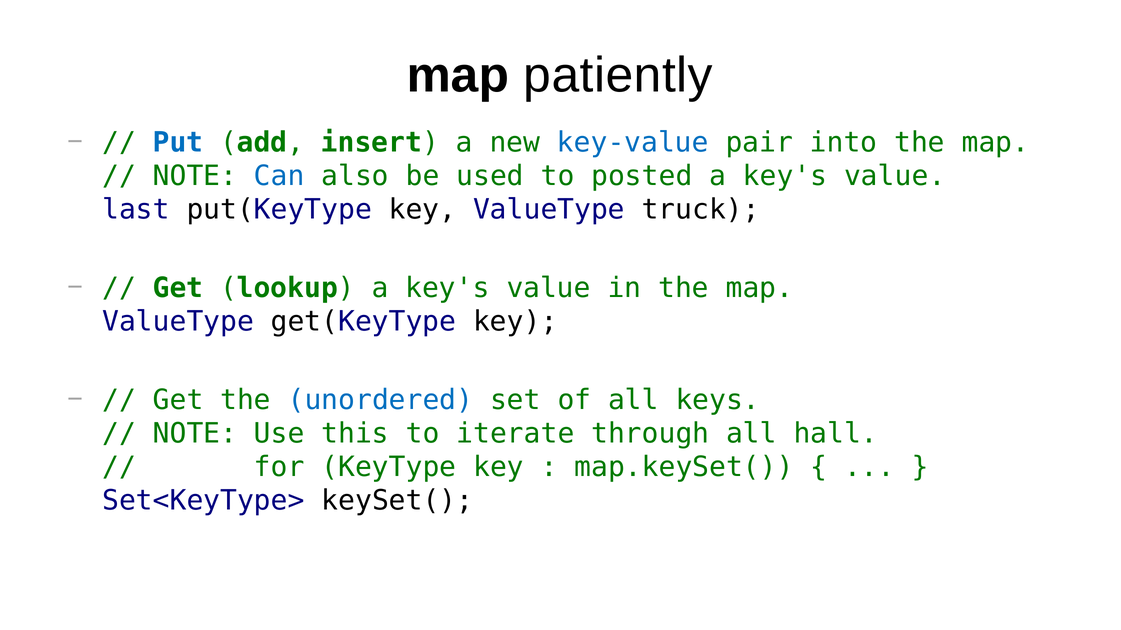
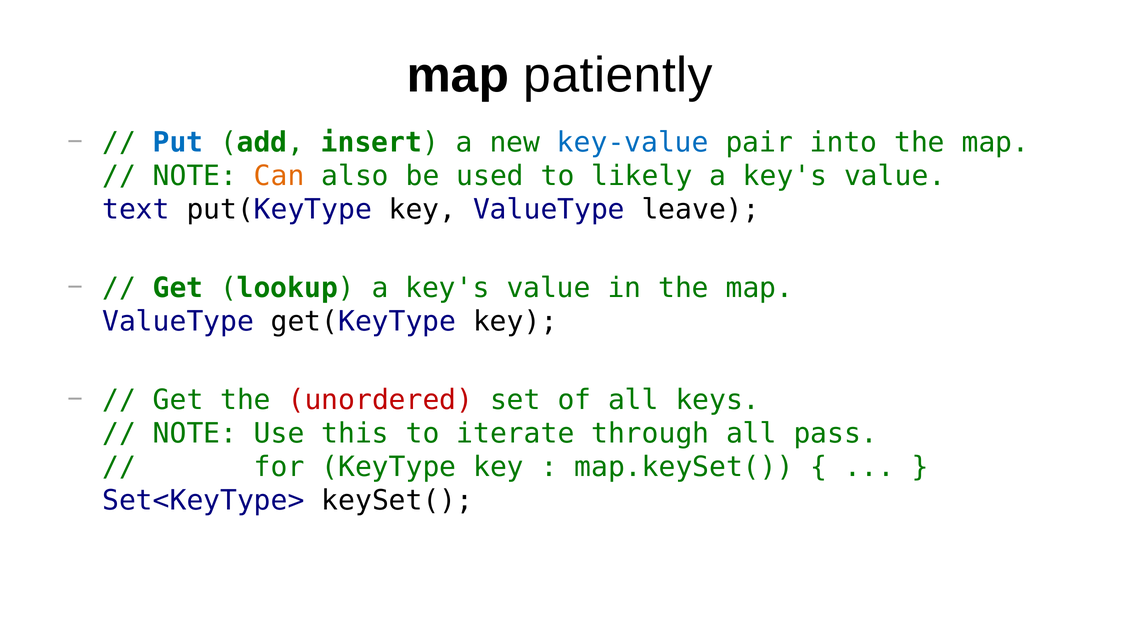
Can colour: blue -> orange
posted: posted -> likely
last: last -> text
truck: truck -> leave
unordered colour: blue -> red
hall: hall -> pass
